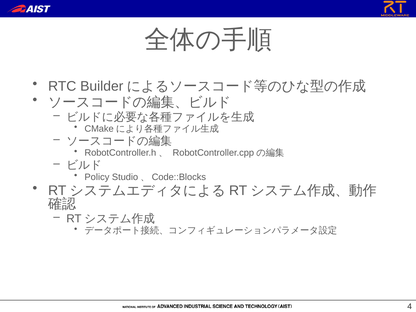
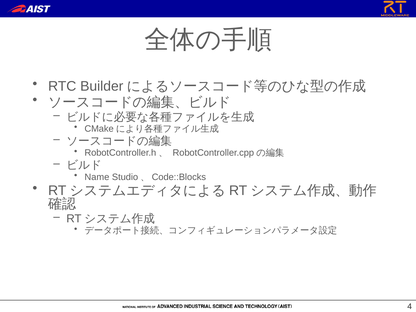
Policy: Policy -> Name
